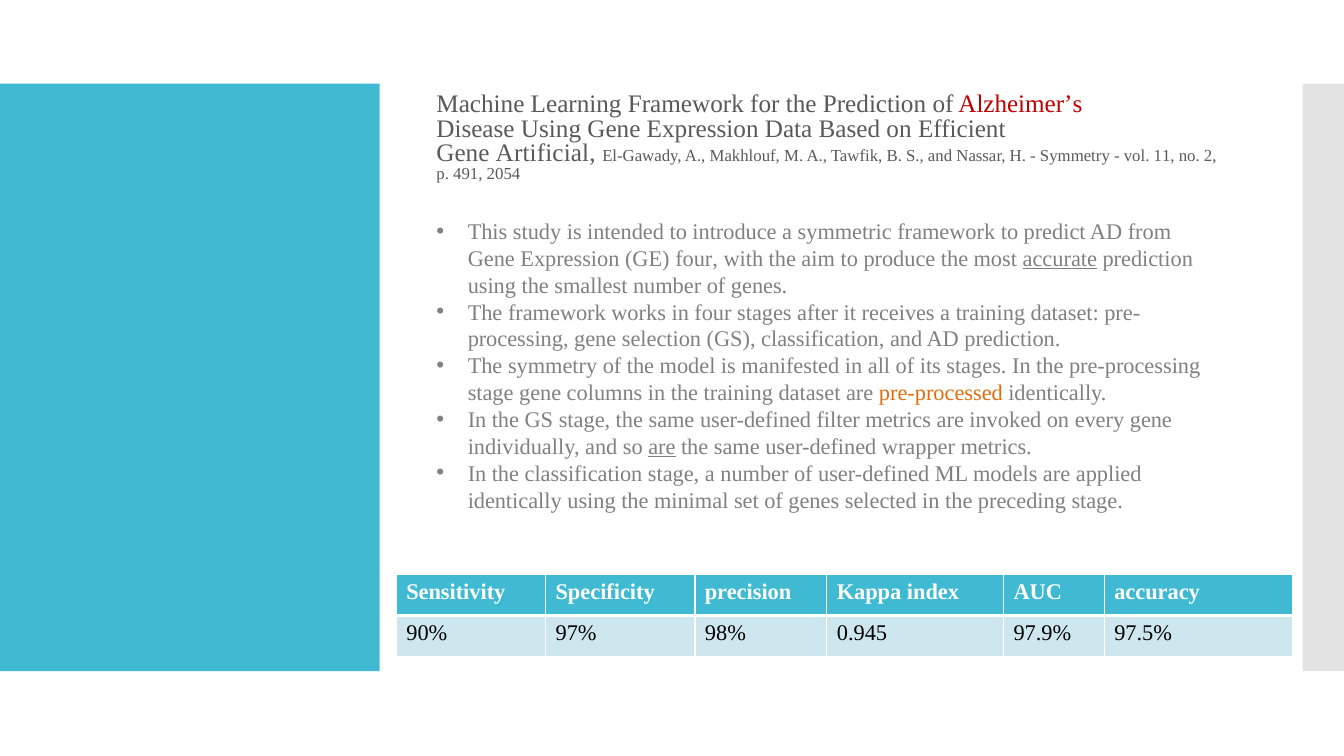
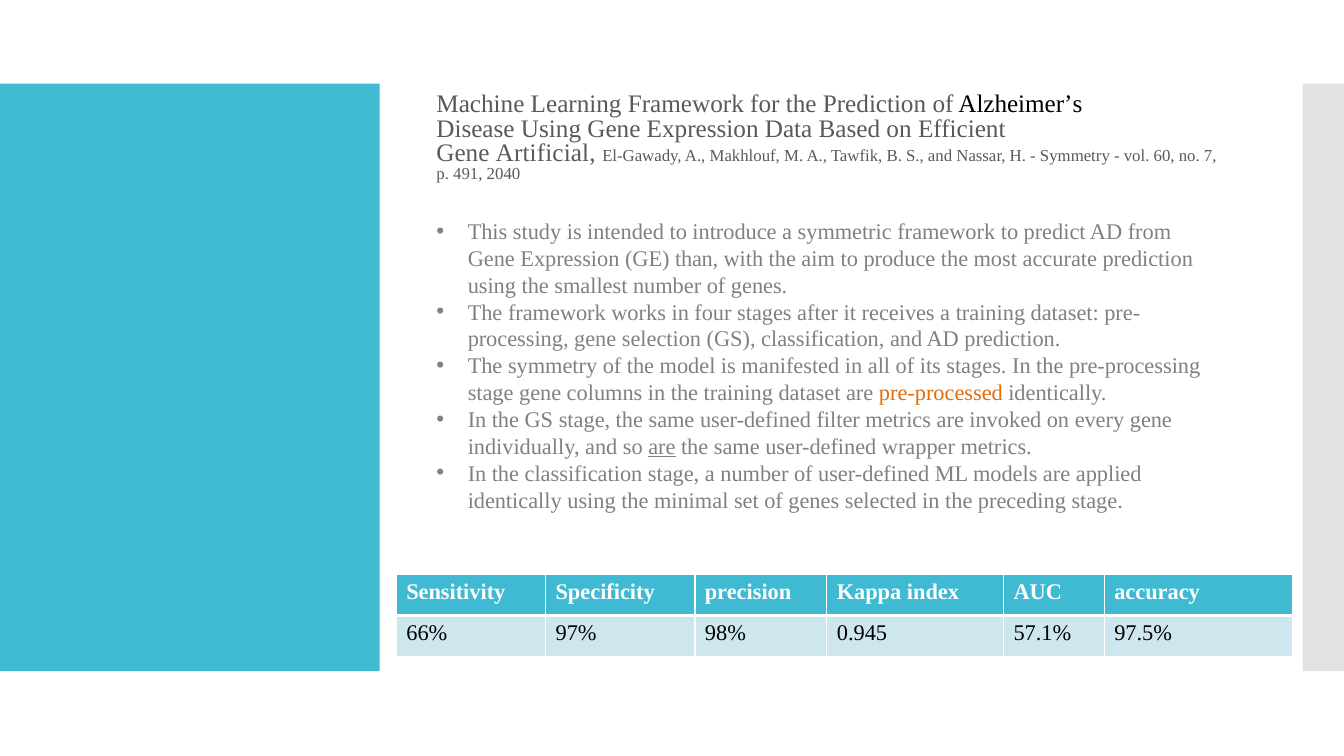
Alzheimer’s colour: red -> black
11: 11 -> 60
2: 2 -> 7
2054: 2054 -> 2040
GE four: four -> than
accurate underline: present -> none
90%: 90% -> 66%
97.9%: 97.9% -> 57.1%
